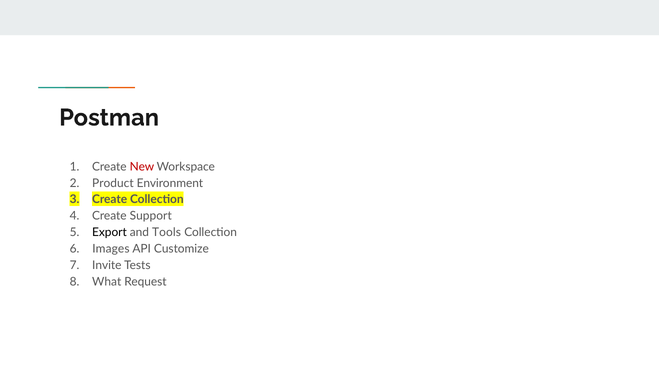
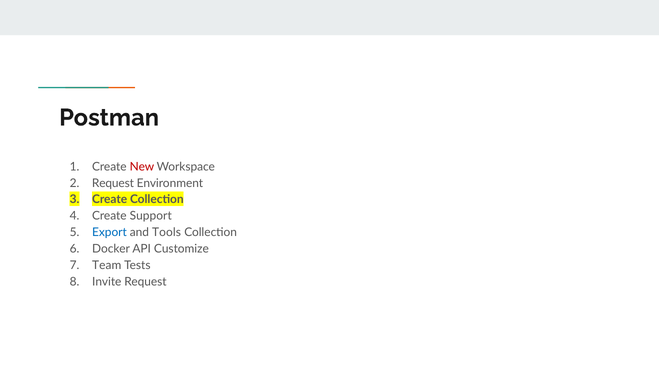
Product at (113, 183): Product -> Request
Export colour: black -> blue
Images: Images -> Docker
Invite: Invite -> Team
What: What -> Invite
